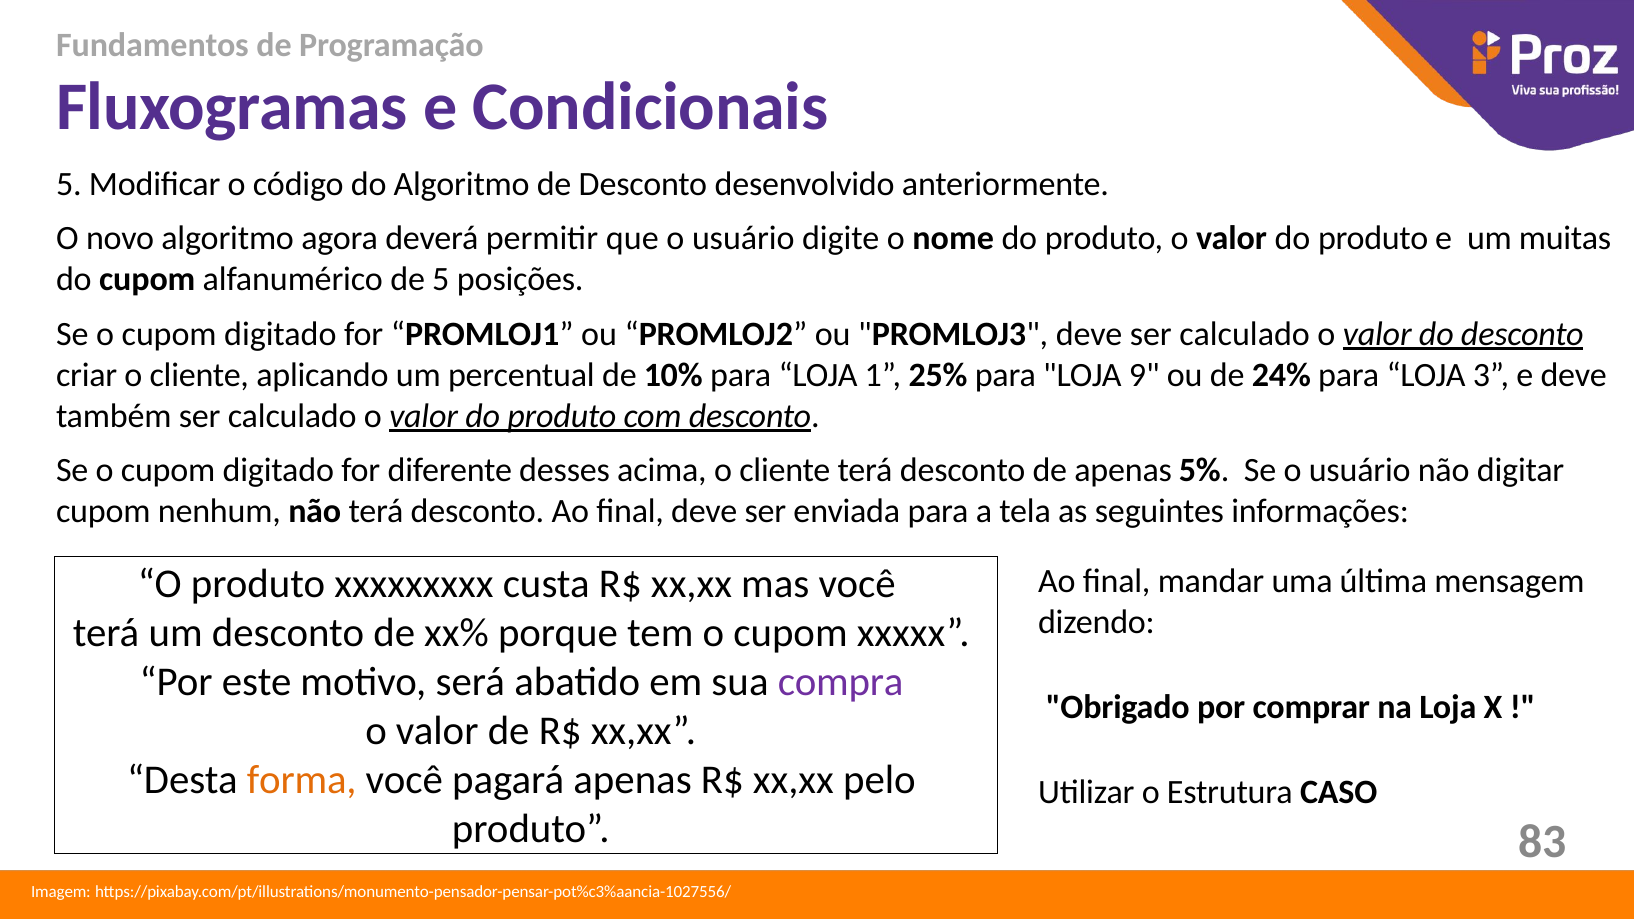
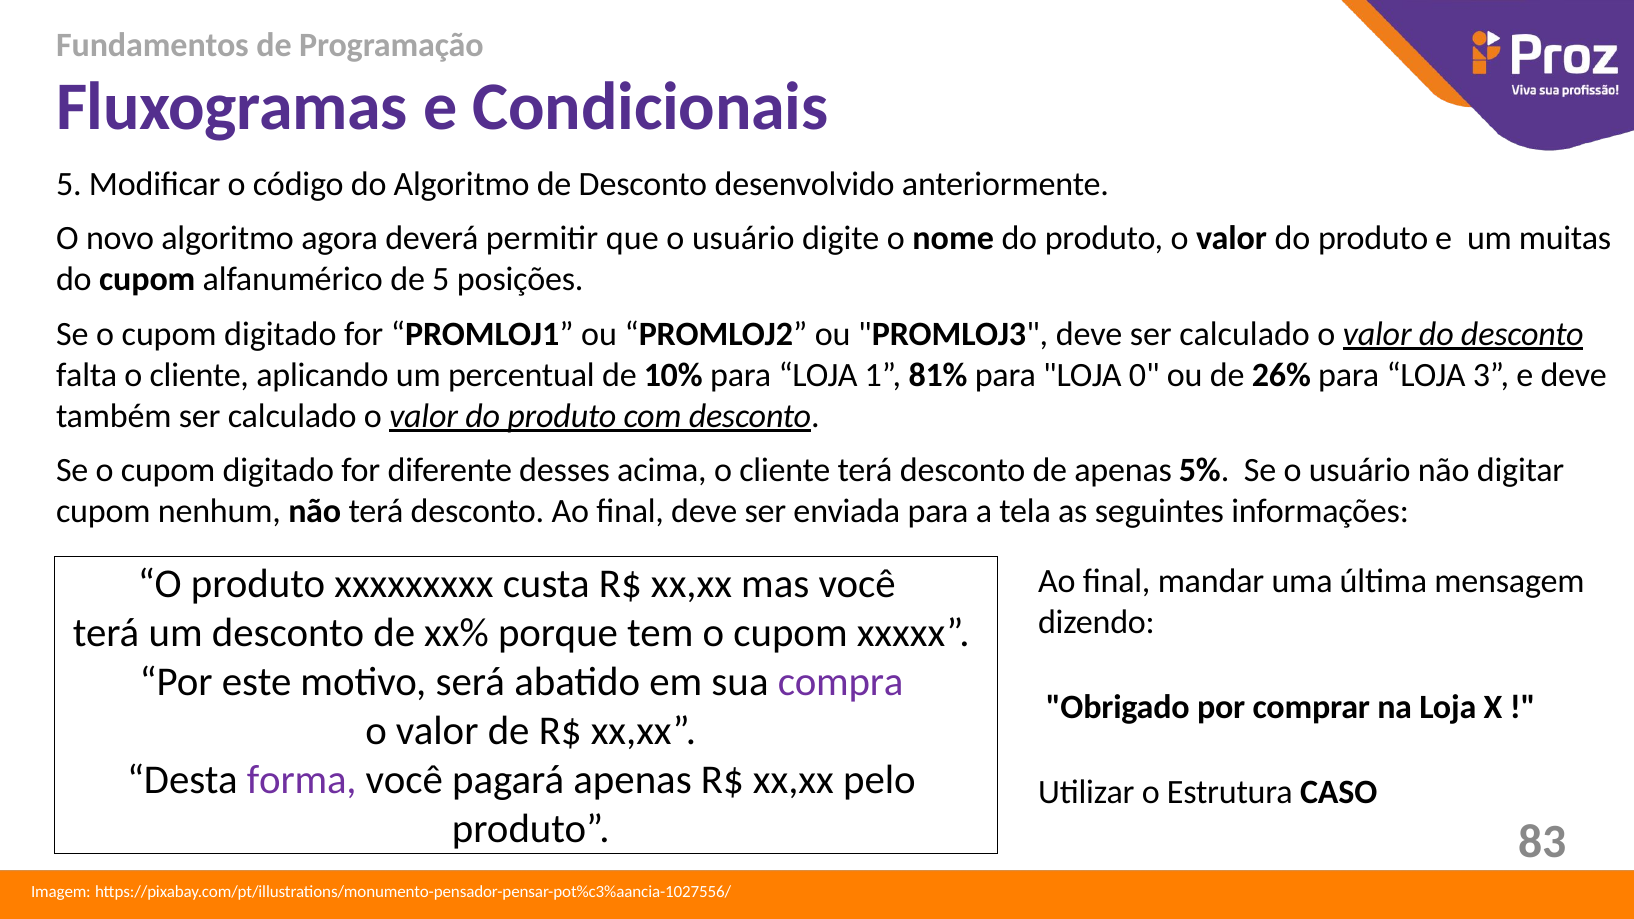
criar: criar -> falta
25%: 25% -> 81%
9: 9 -> 0
24%: 24% -> 26%
forma colour: orange -> purple
